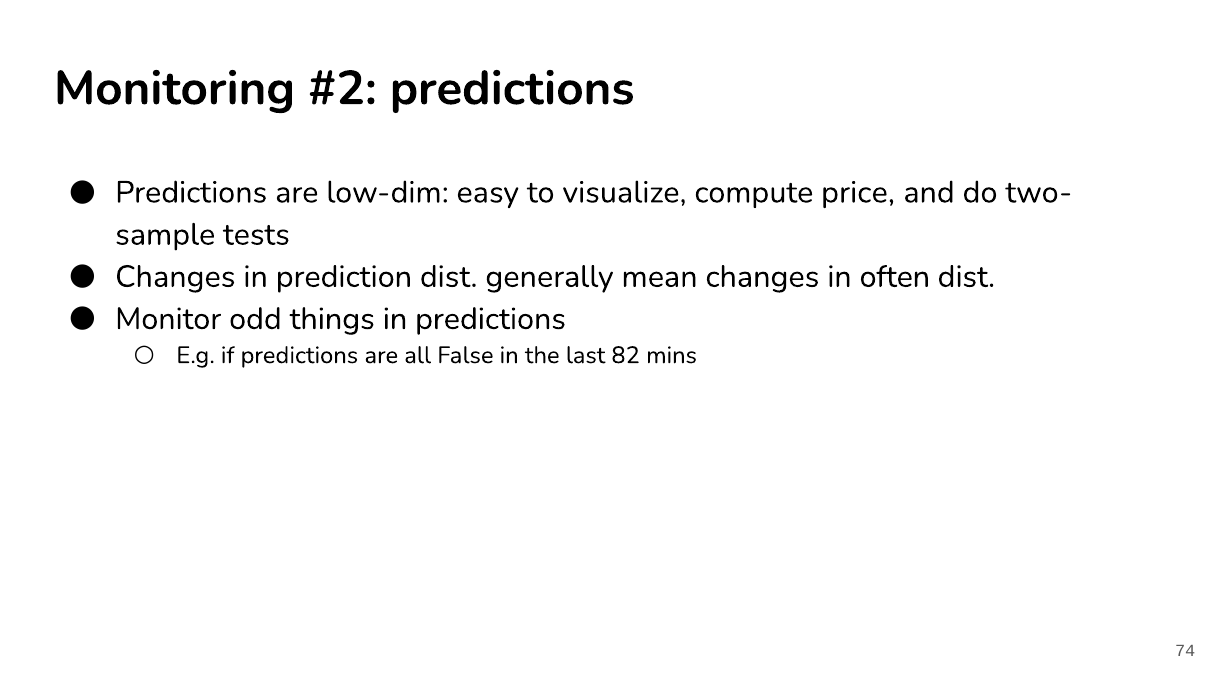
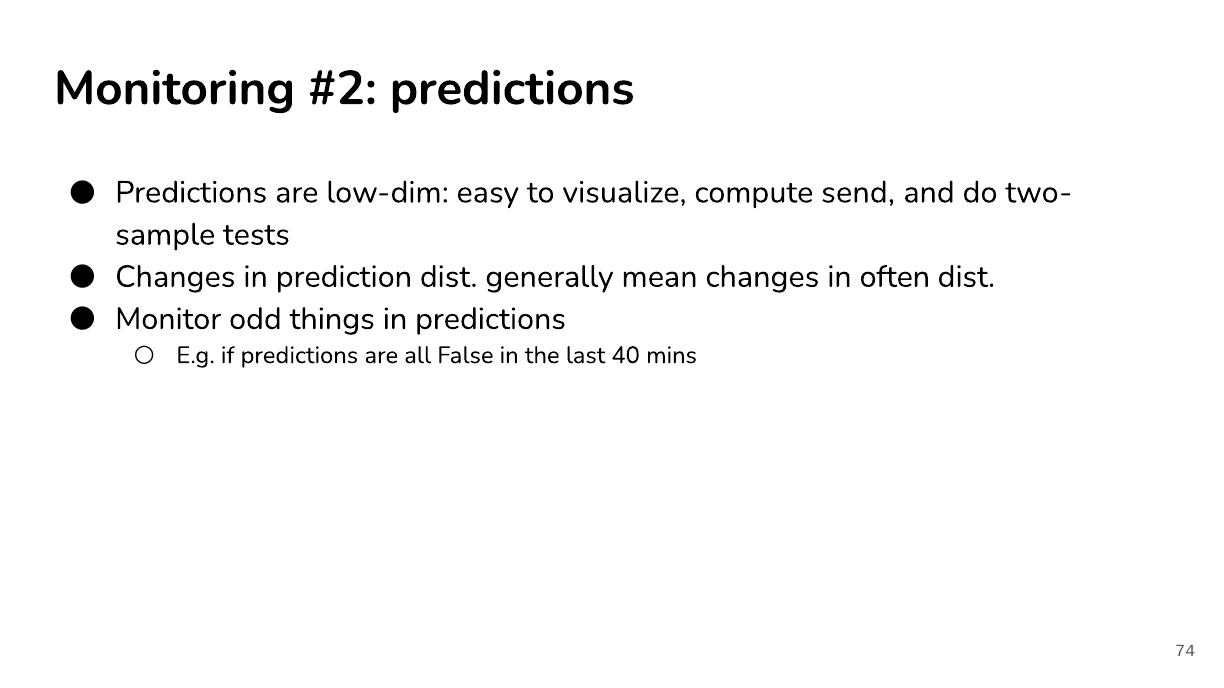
price: price -> send
82: 82 -> 40
